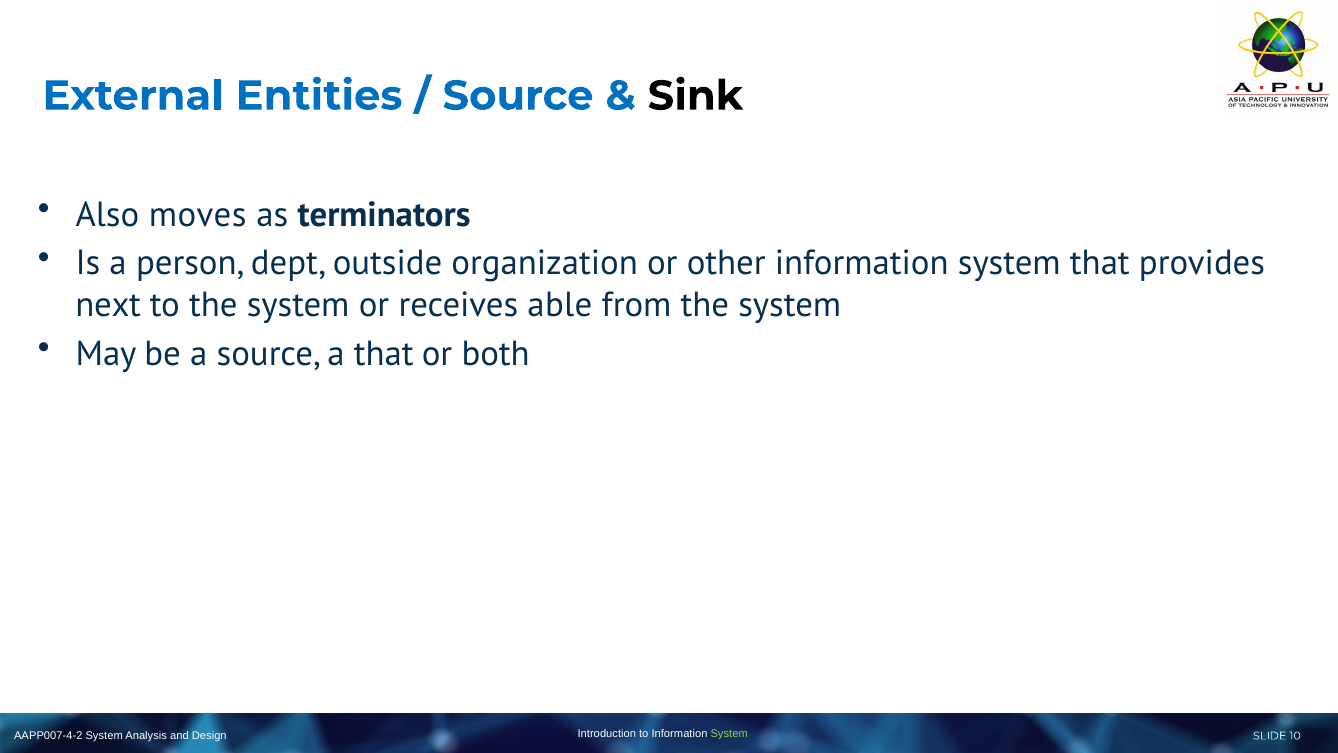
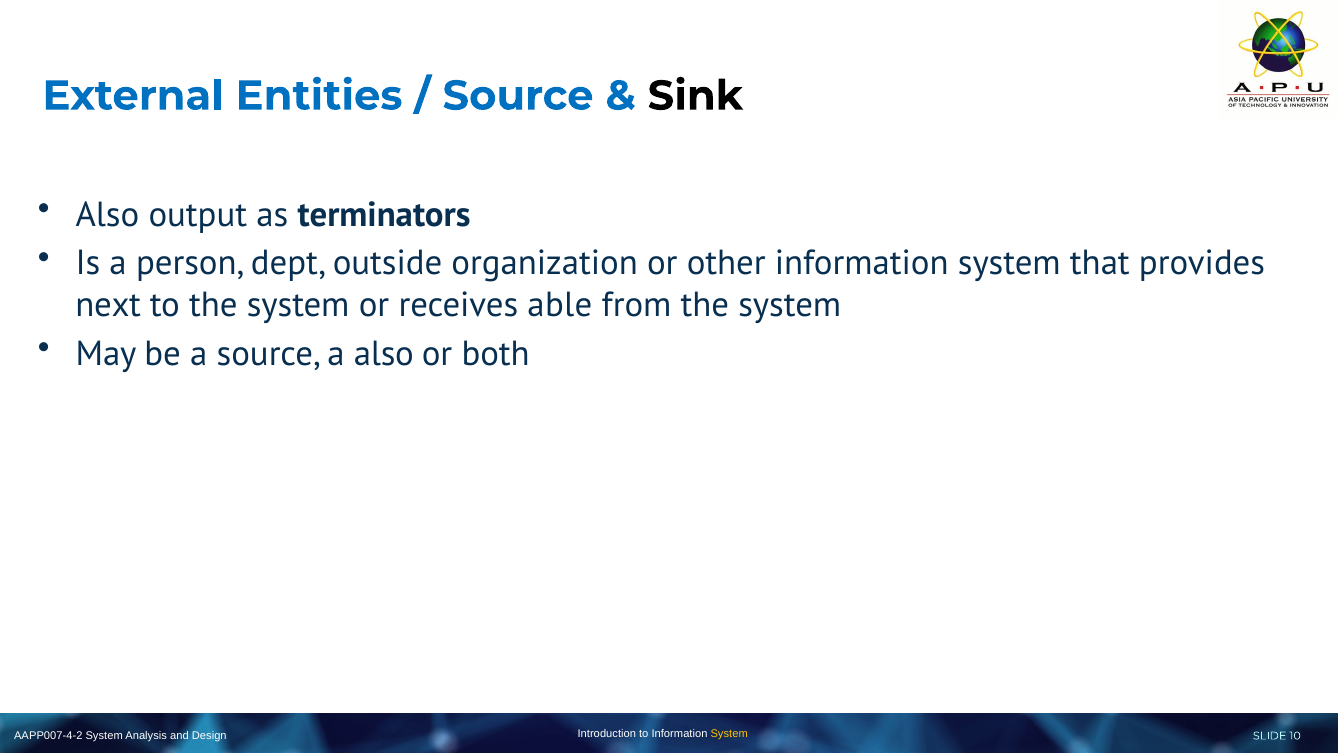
moves: moves -> output
a that: that -> also
System at (729, 734) colour: light green -> yellow
